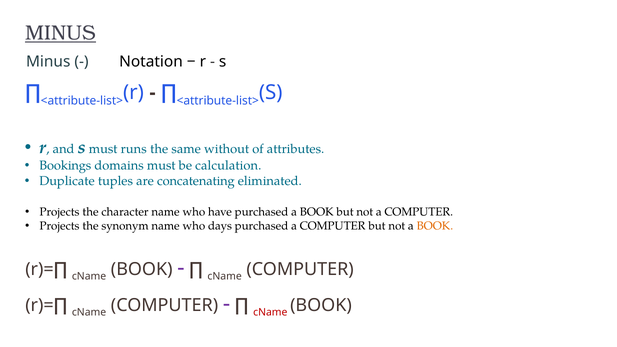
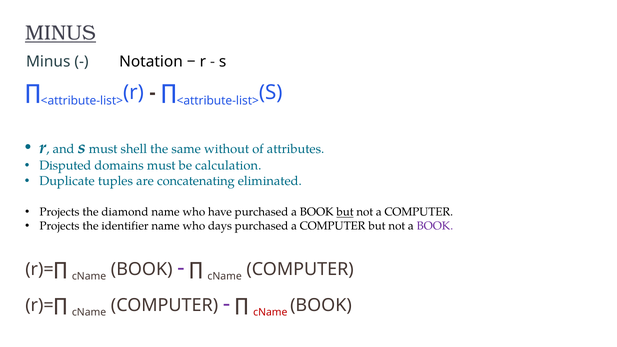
runs: runs -> shell
Bookings: Bookings -> Disputed
character: character -> diamond
but at (345, 212) underline: none -> present
synonym: synonym -> identifier
BOOK at (435, 226) colour: orange -> purple
